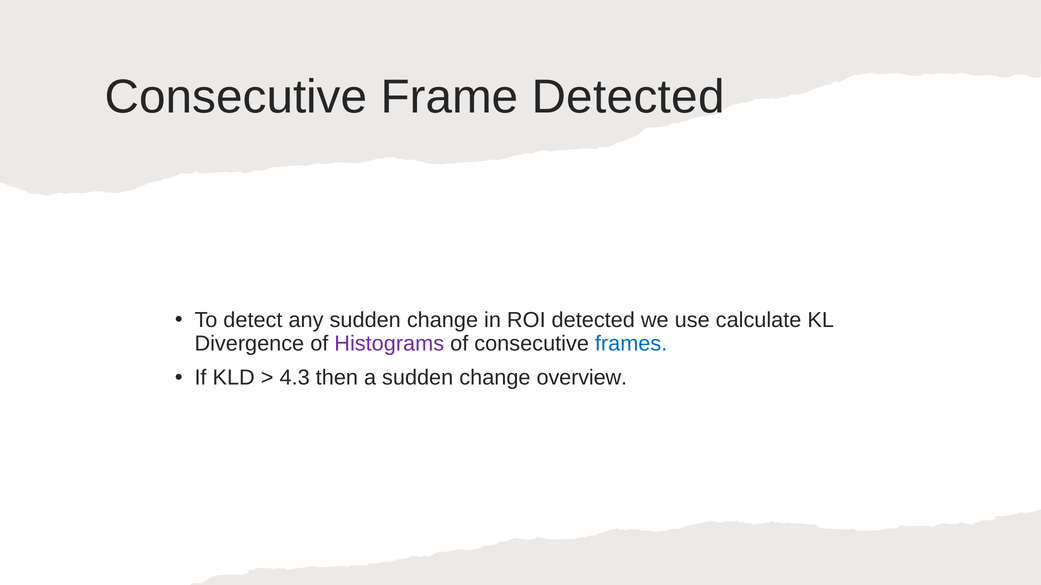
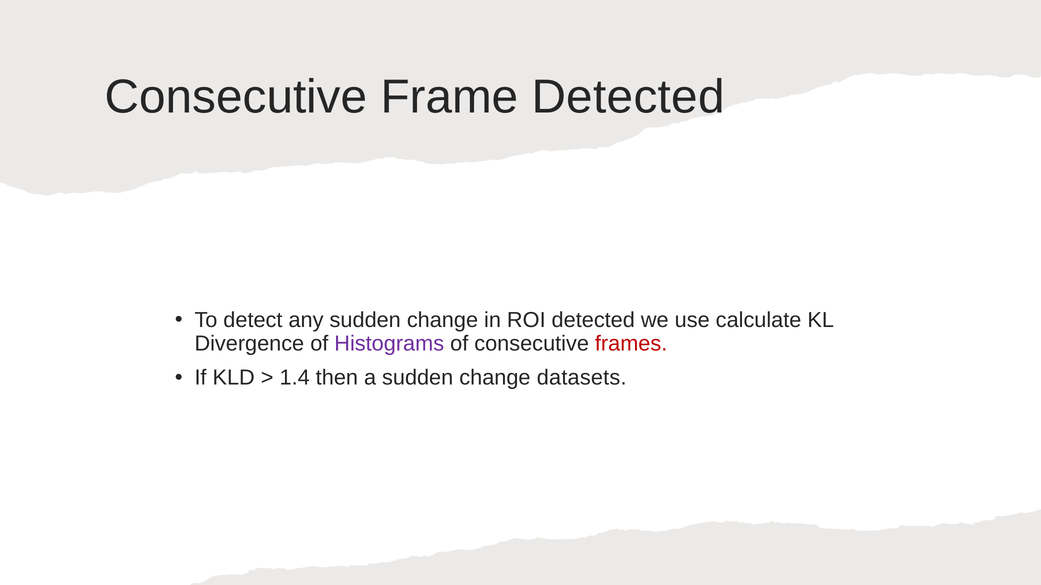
frames colour: blue -> red
4.3: 4.3 -> 1.4
overview: overview -> datasets
